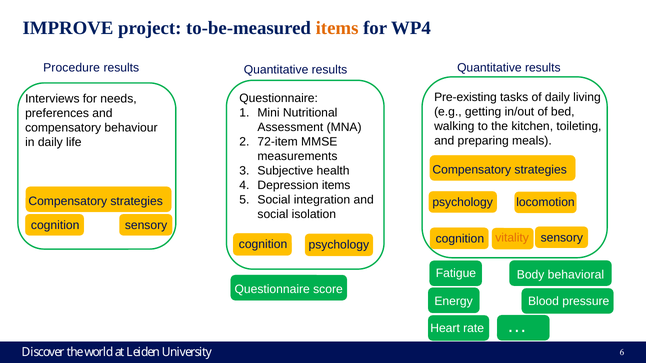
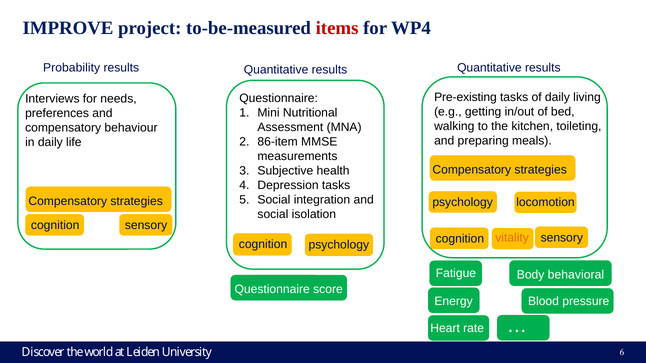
items at (337, 28) colour: orange -> red
Procedure: Procedure -> Probability
72-item: 72-item -> 86-item
Depression items: items -> tasks
